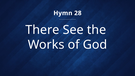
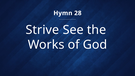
There: There -> Strive
